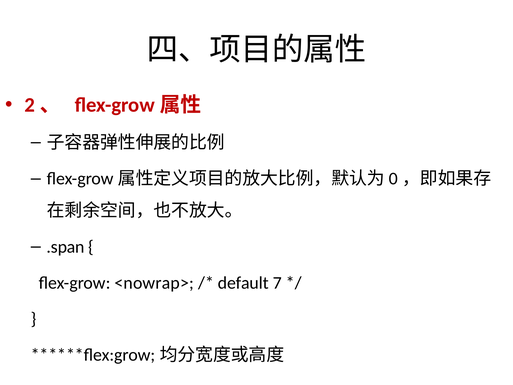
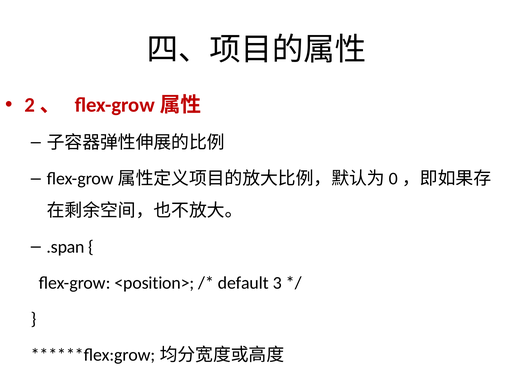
<nowrap>: <nowrap> -> <position>
7: 7 -> 3
